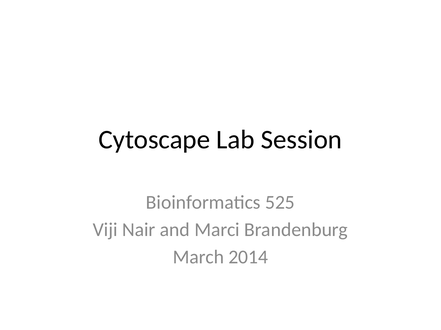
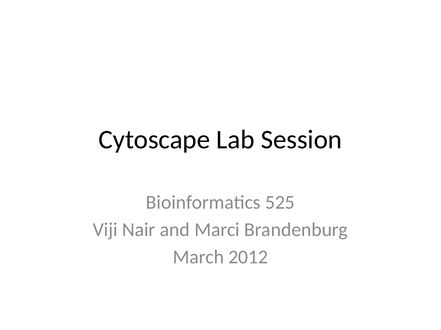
2014: 2014 -> 2012
